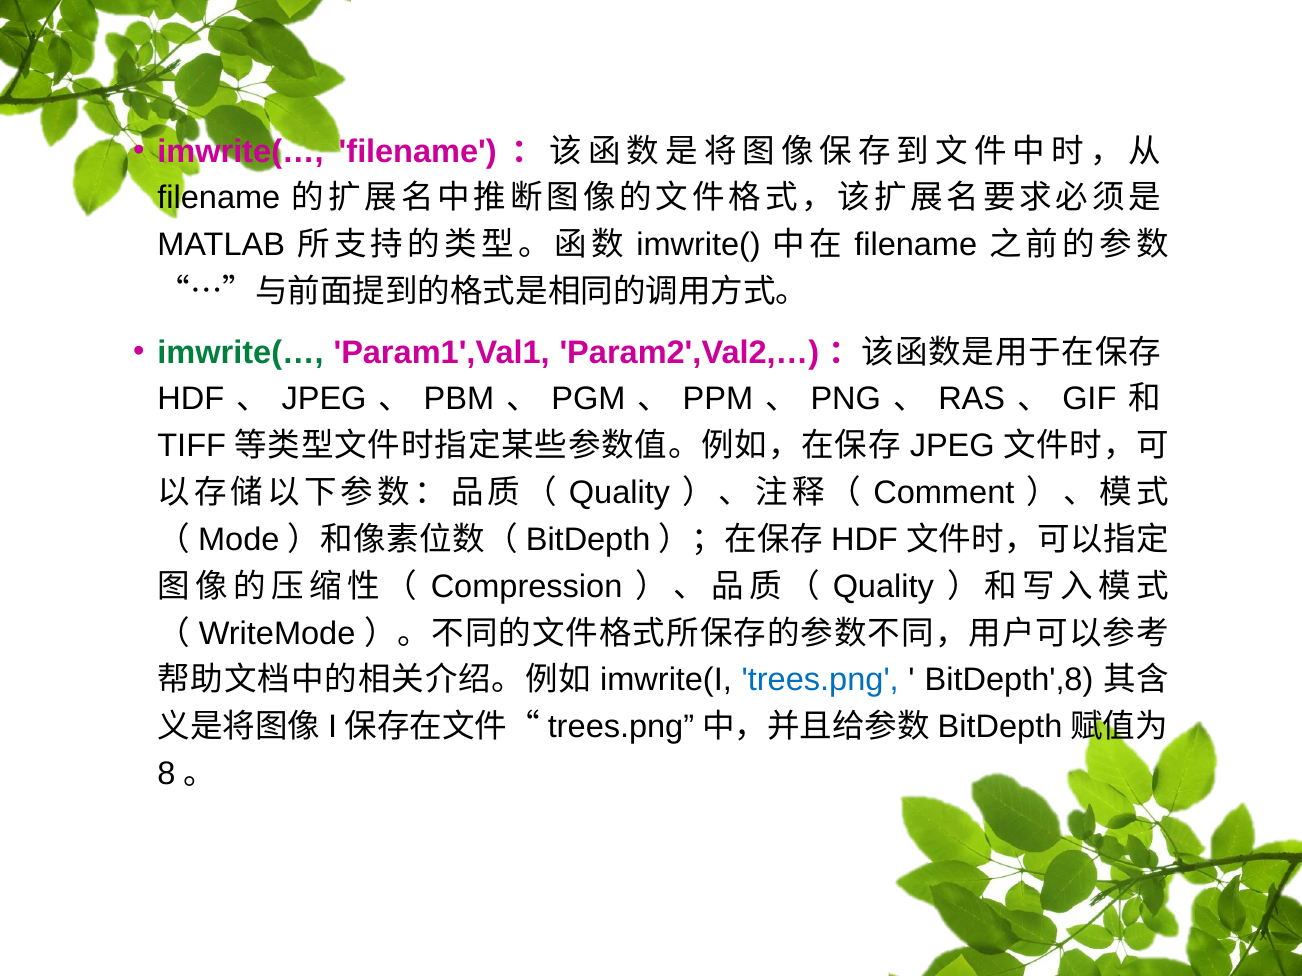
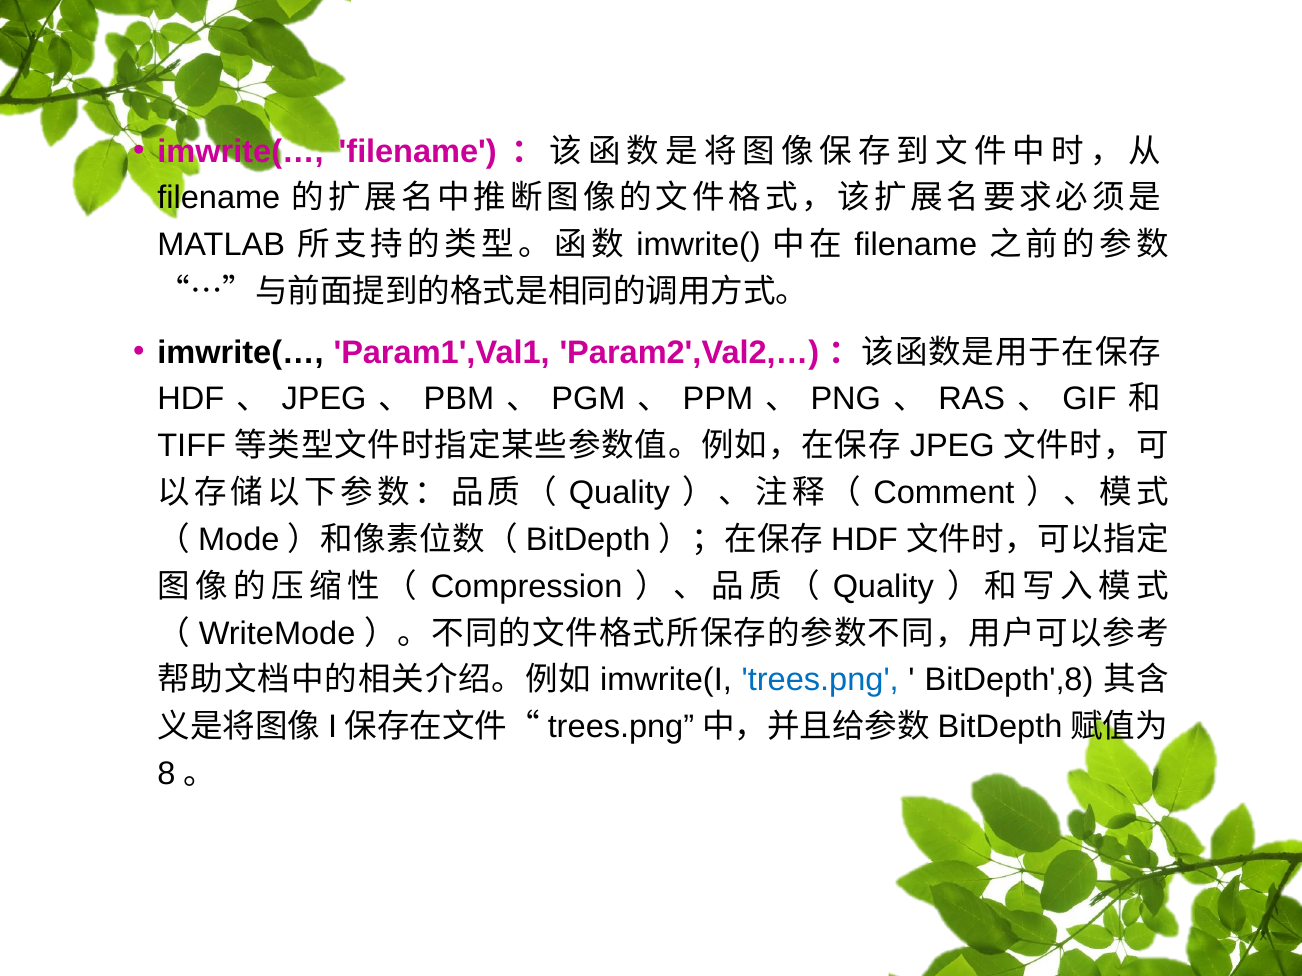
imwrite(… at (241, 352) colour: green -> black
